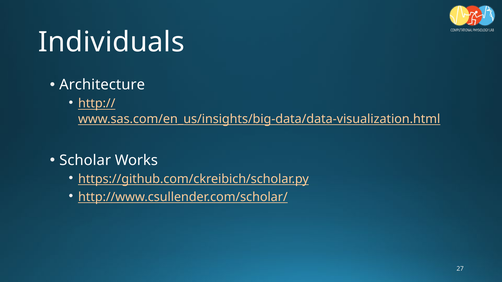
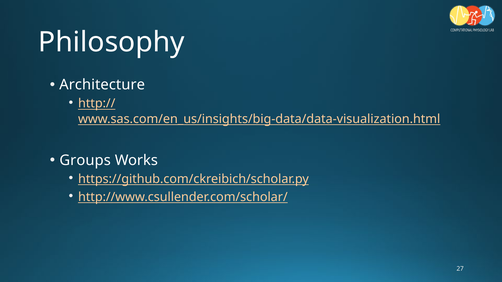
Individuals: Individuals -> Philosophy
Scholar: Scholar -> Groups
